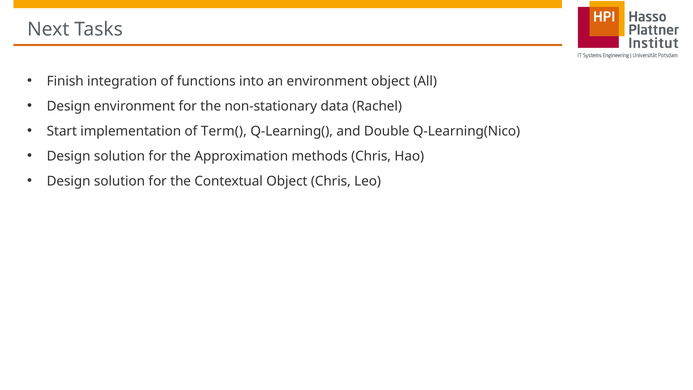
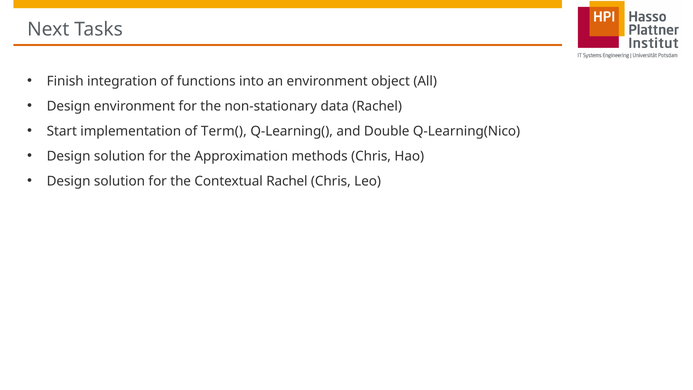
Contextual Object: Object -> Rachel
